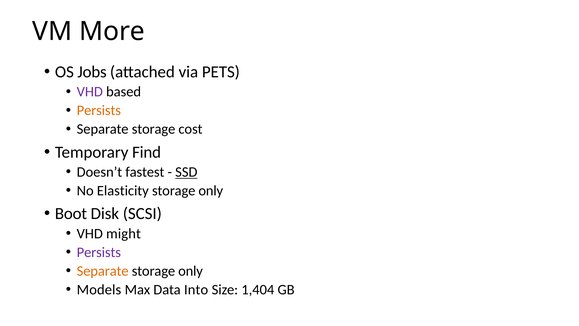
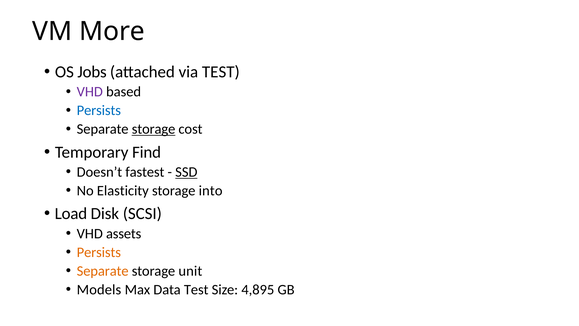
via PETS: PETS -> TEST
Persists at (99, 110) colour: orange -> blue
storage at (154, 129) underline: none -> present
only at (211, 191): only -> into
Boot: Boot -> Load
might: might -> assets
Persists at (99, 252) colour: purple -> orange
only at (191, 271): only -> unit
Data Into: Into -> Test
1,404: 1,404 -> 4,895
